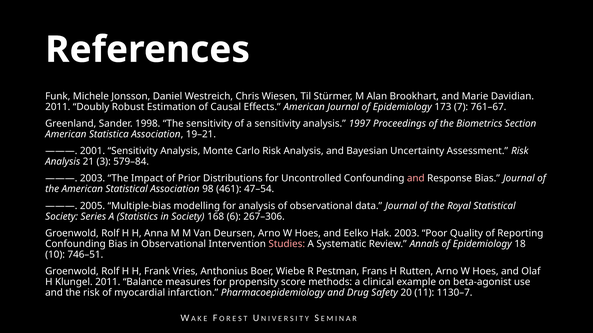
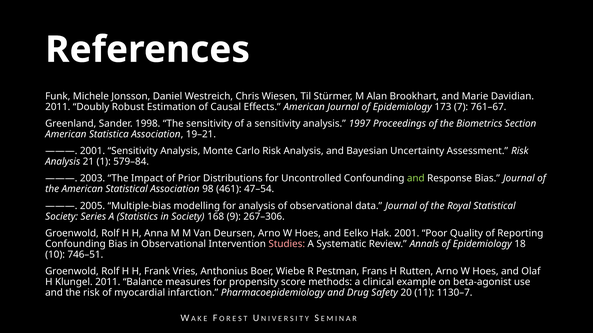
3: 3 -> 1
and at (416, 179) colour: pink -> light green
6: 6 -> 9
Hak 2003: 2003 -> 2001
